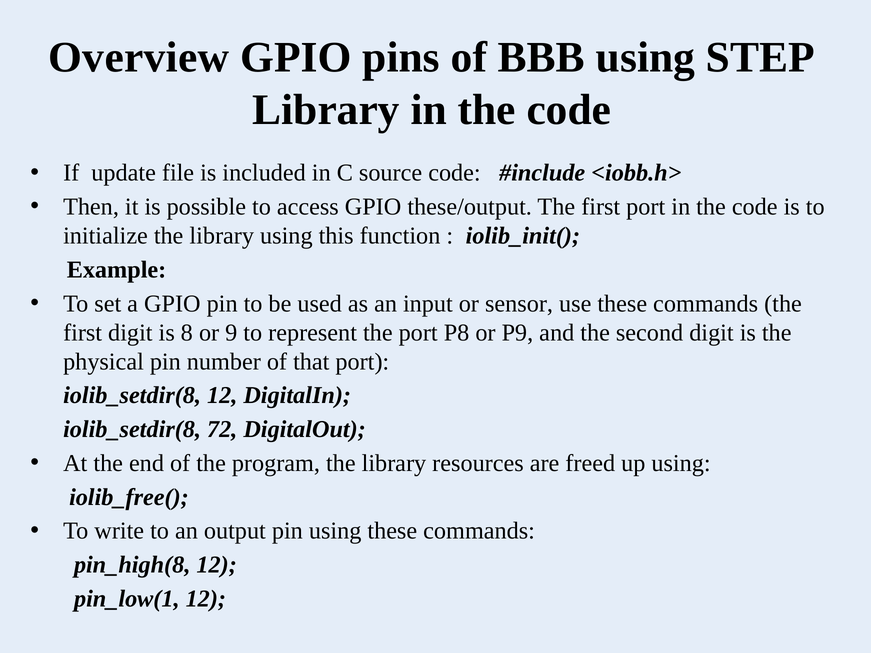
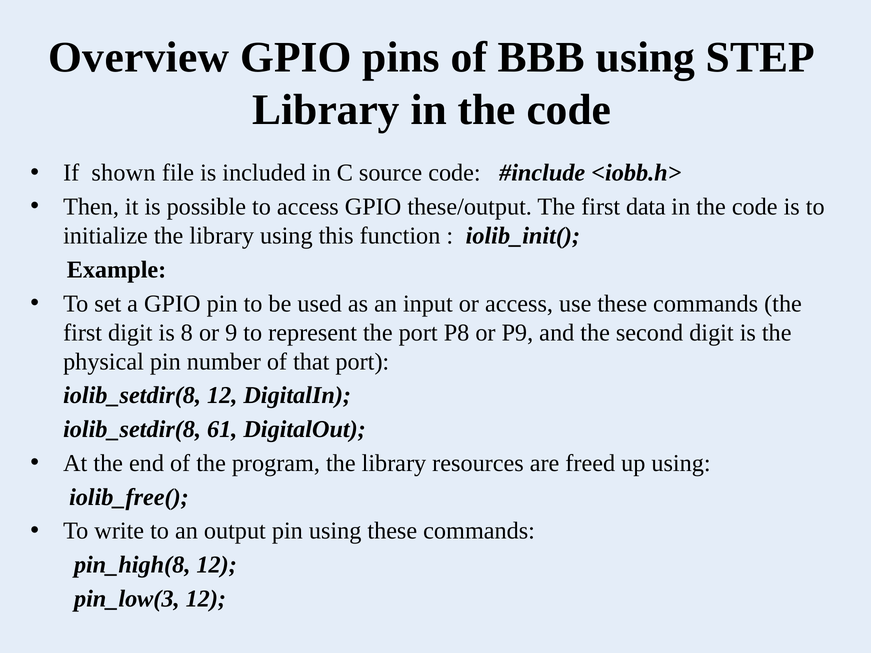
update: update -> shown
first port: port -> data
or sensor: sensor -> access
72: 72 -> 61
pin_low(1: pin_low(1 -> pin_low(3
